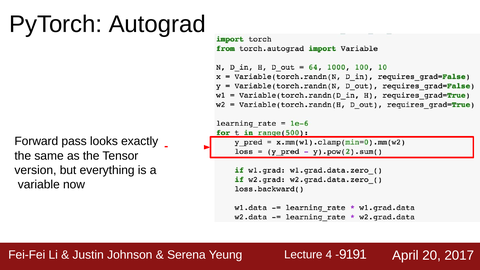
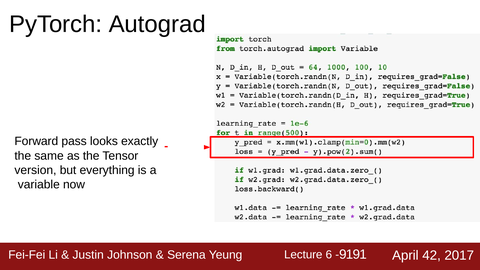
4: 4 -> 6
20: 20 -> 42
